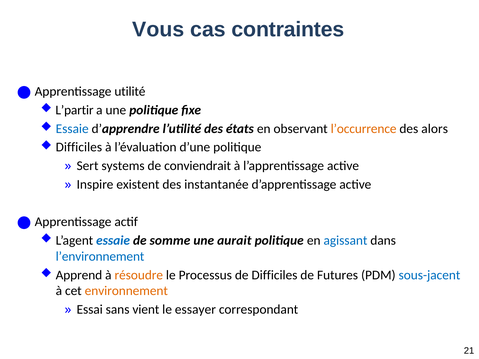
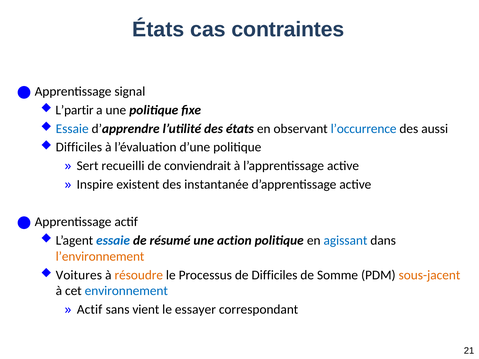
Vous at (158, 30): Vous -> États
utilité: utilité -> signal
l’occurrence colour: orange -> blue
alors: alors -> aussi
systems: systems -> recueilli
somme: somme -> résumé
aurait: aurait -> action
l’environnement colour: blue -> orange
Apprend: Apprend -> Voitures
Futures: Futures -> Somme
sous-jacent colour: blue -> orange
environnement colour: orange -> blue
Essai at (90, 310): Essai -> Actif
